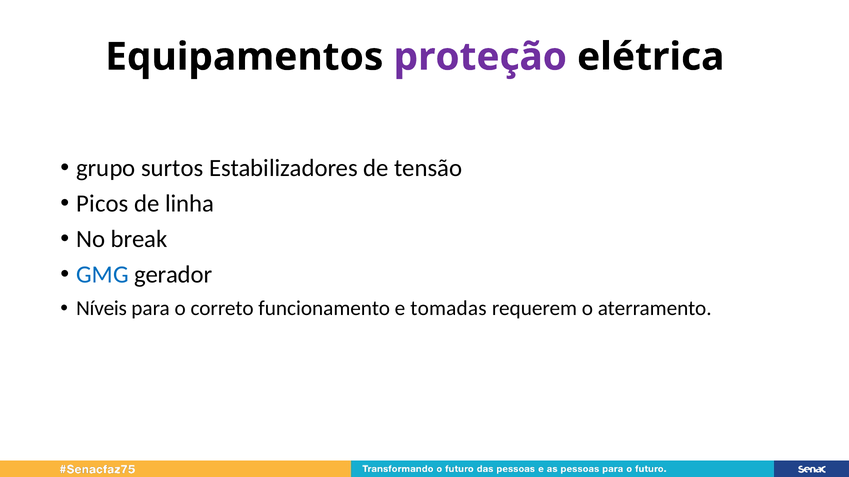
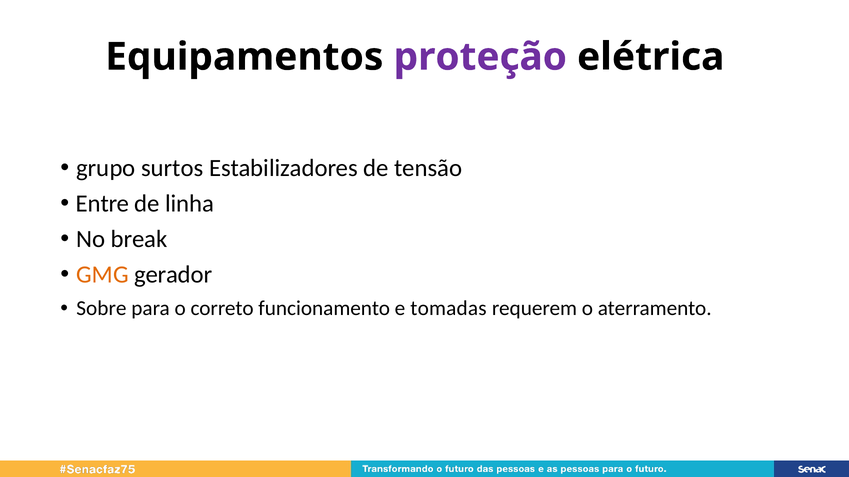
Picos: Picos -> Entre
GMG colour: blue -> orange
Níveis: Níveis -> Sobre
